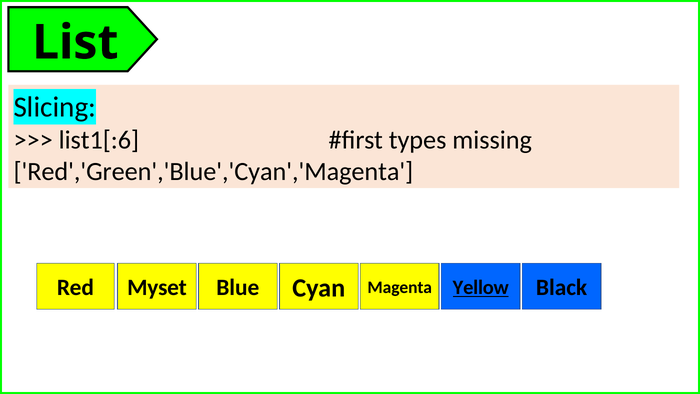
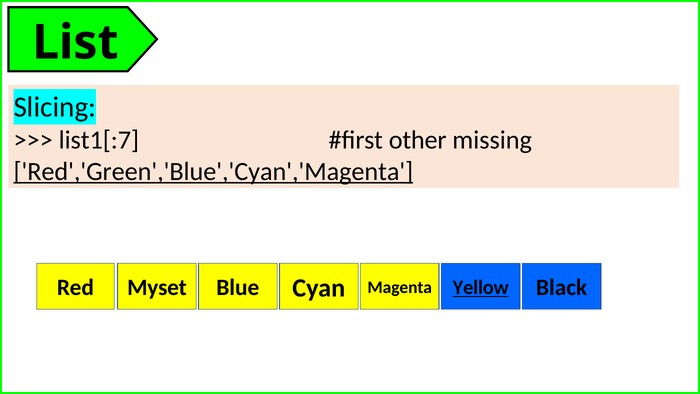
list1[:6: list1[:6 -> list1[:7
types: types -> other
Red','Green','Blue','Cyan','Magenta underline: none -> present
